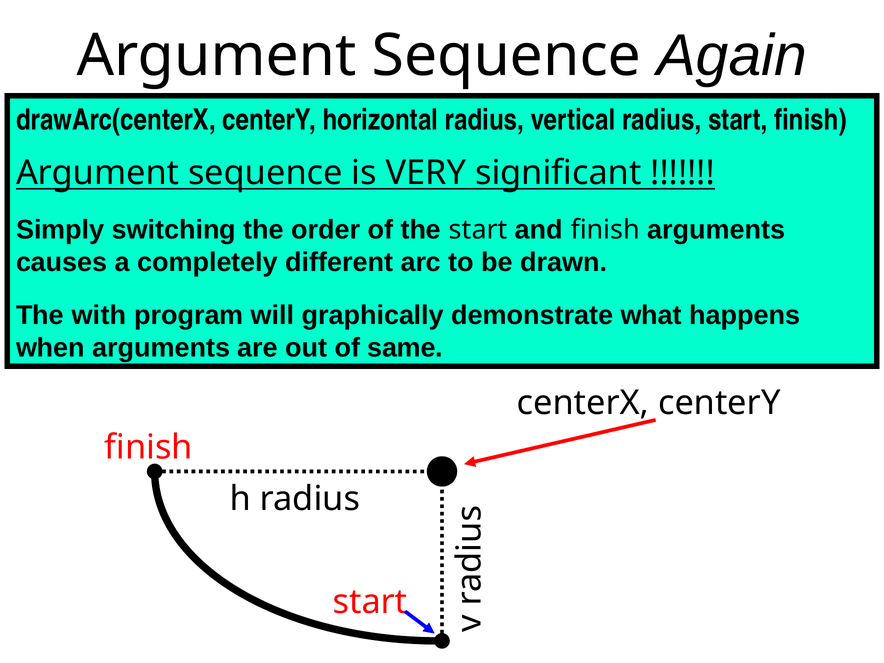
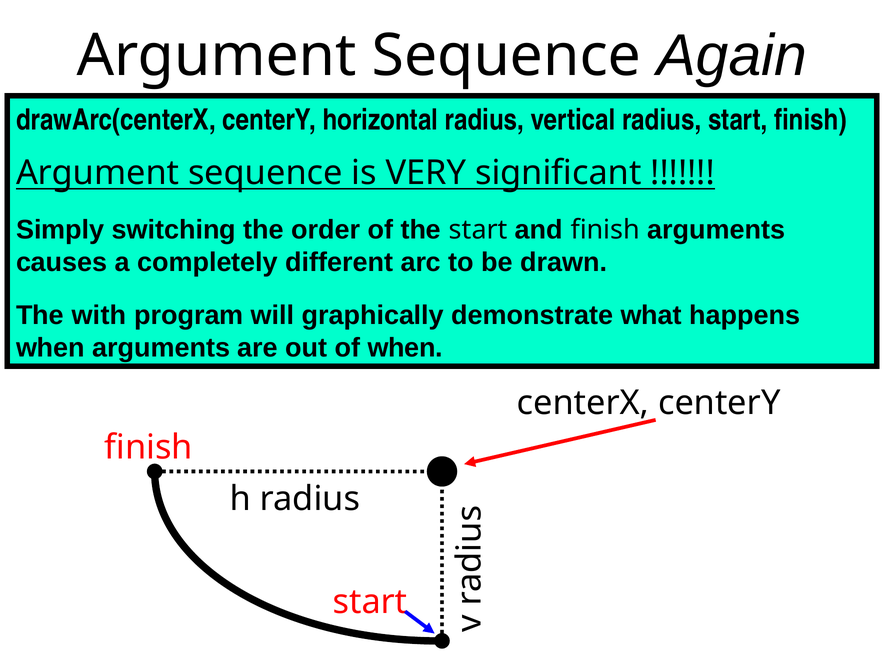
of same: same -> when
